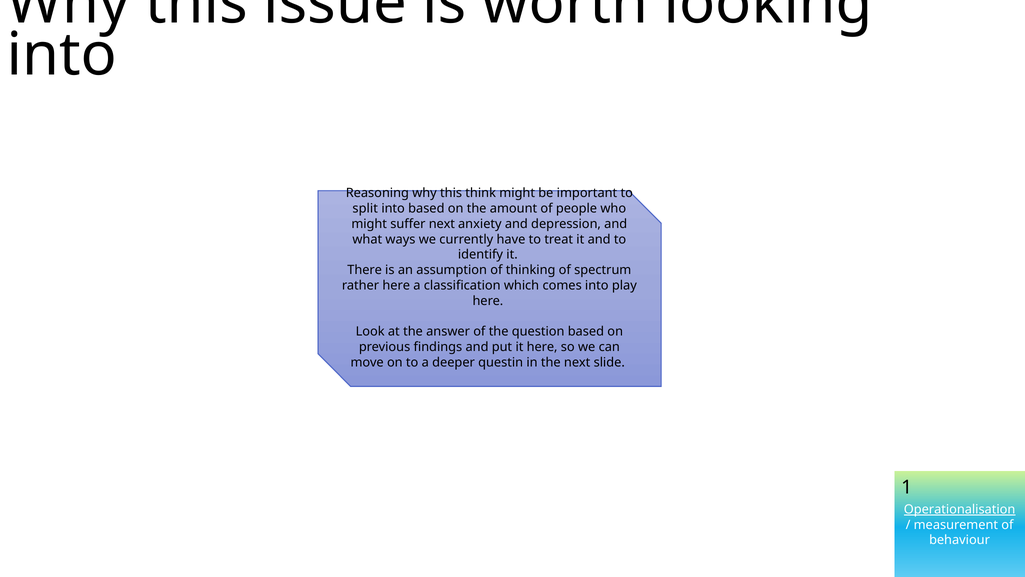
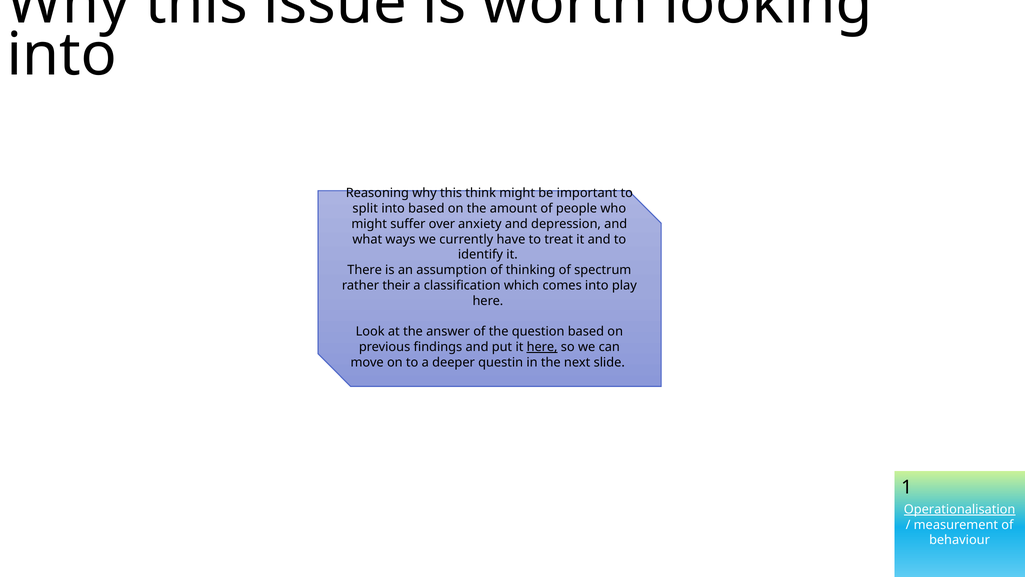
suffer next: next -> over
rather here: here -> their
here at (542, 347) underline: none -> present
